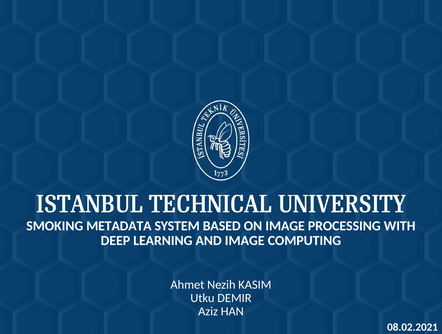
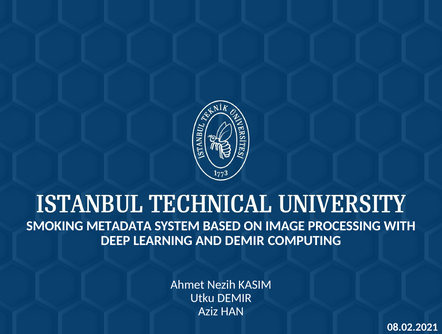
AND IMAGE: IMAGE -> DEMIR
